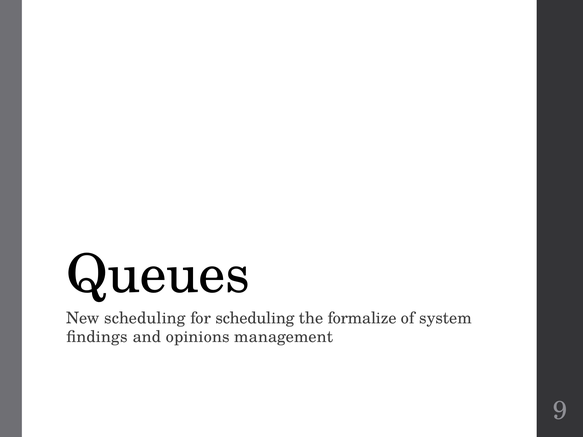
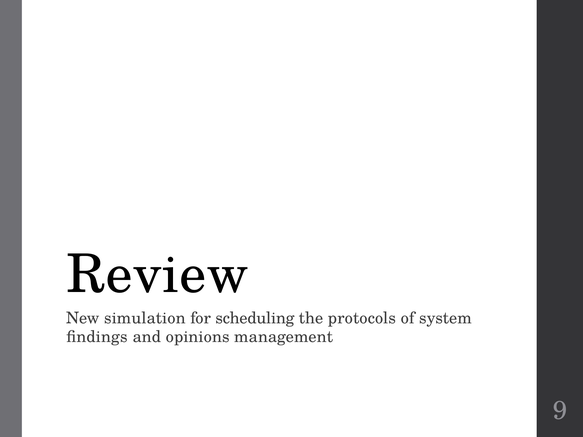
Queues: Queues -> Review
New scheduling: scheduling -> simulation
formalize: formalize -> protocols
